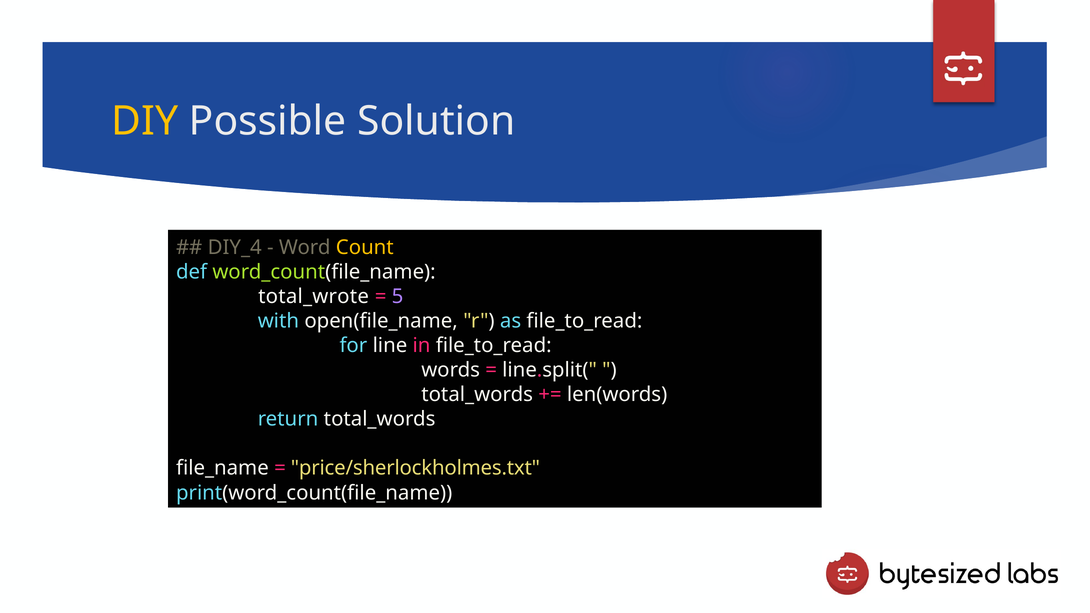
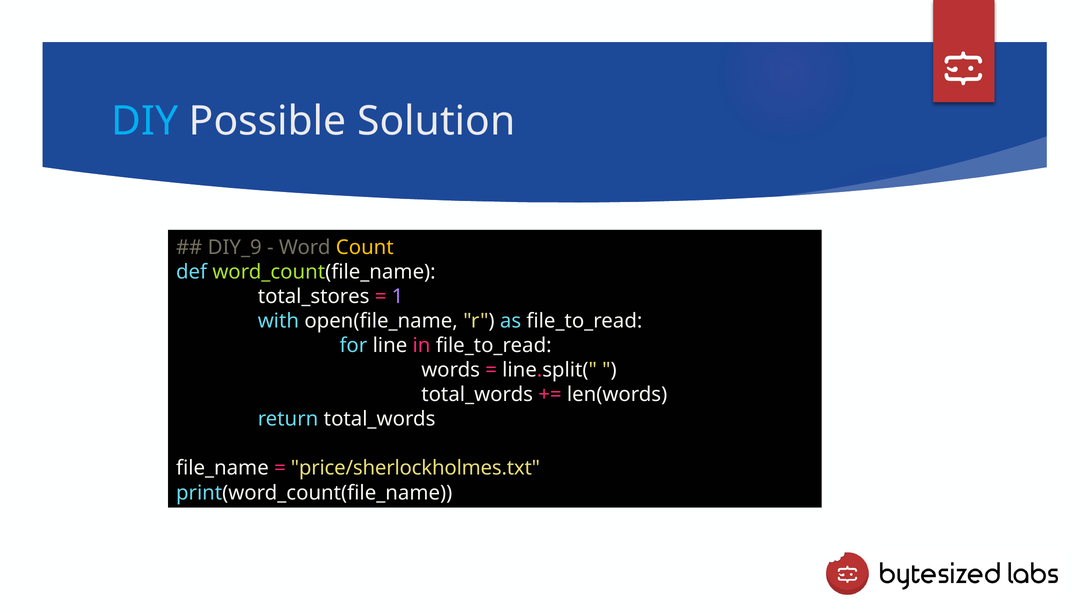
DIY colour: yellow -> light blue
DIY_4: DIY_4 -> DIY_9
total_wrote: total_wrote -> total_stores
5: 5 -> 1
